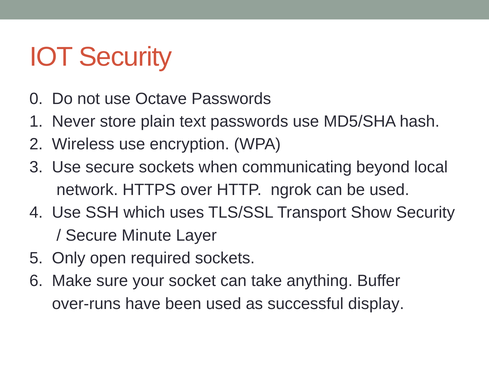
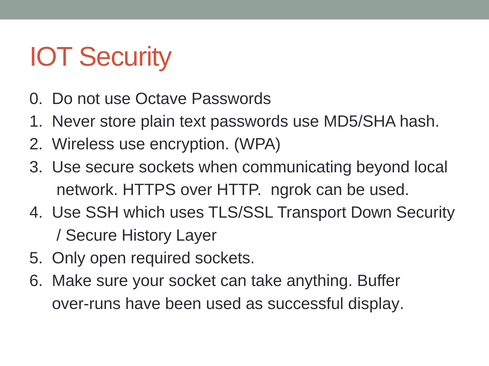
Show: Show -> Down
Minute: Minute -> History
